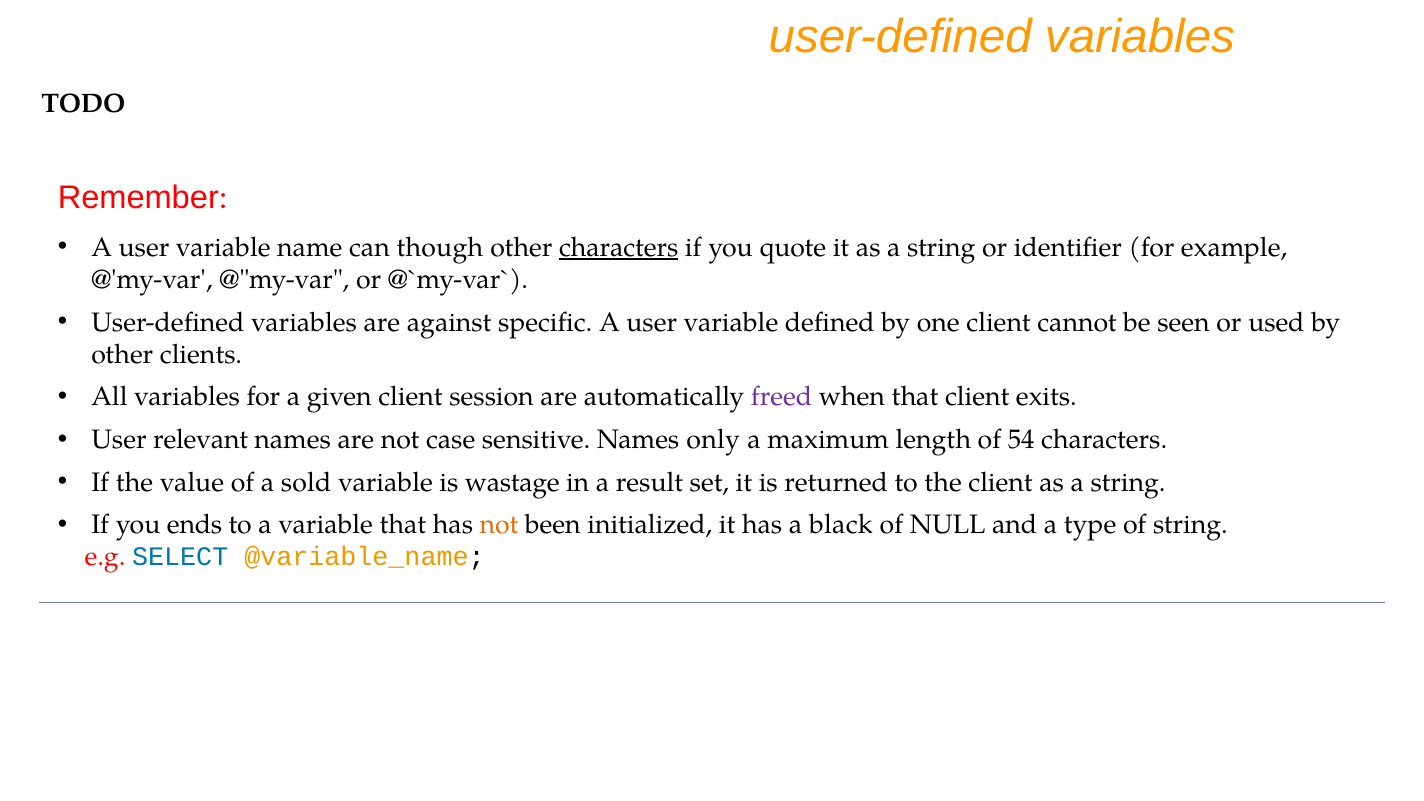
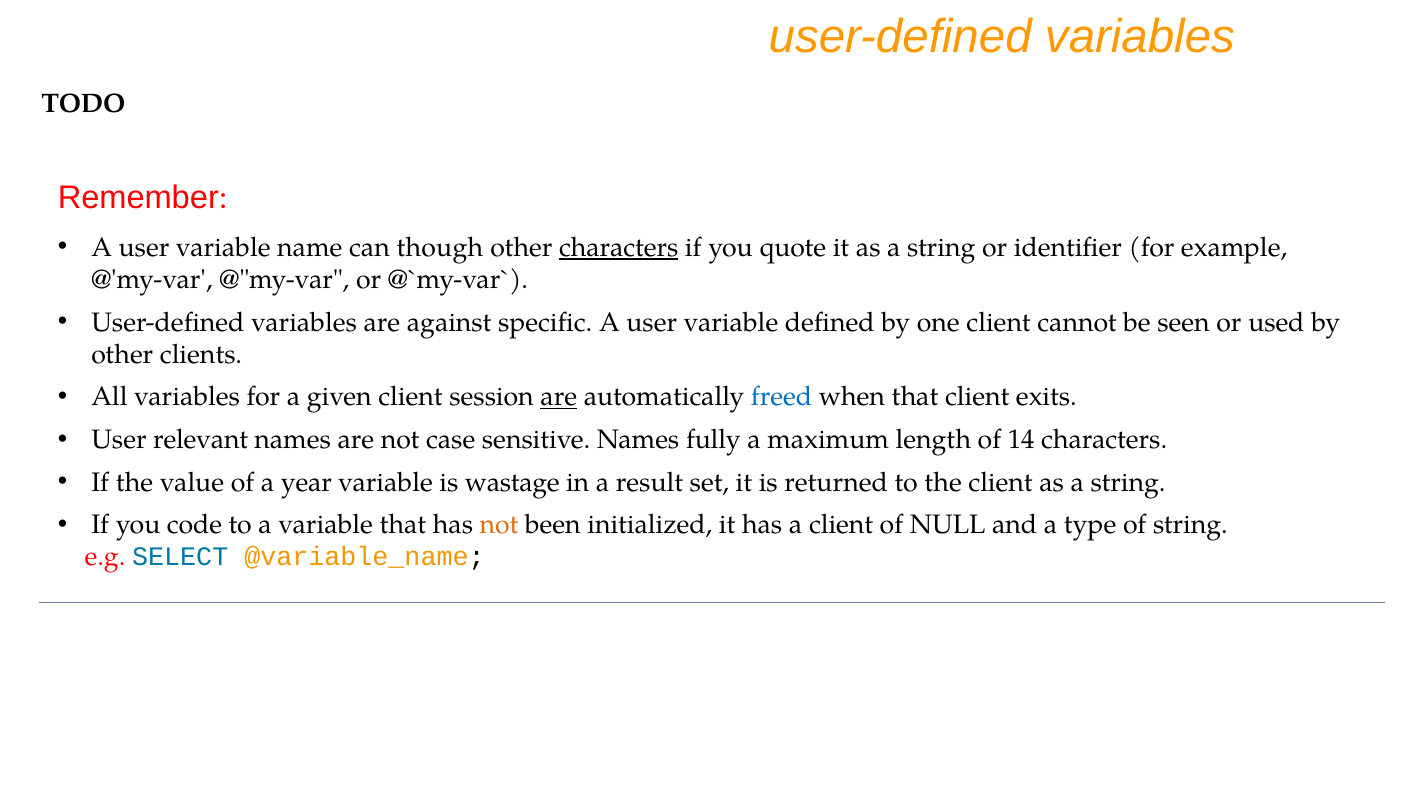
are at (559, 397) underline: none -> present
freed colour: purple -> blue
only: only -> fully
54: 54 -> 14
sold: sold -> year
ends: ends -> code
a black: black -> client
